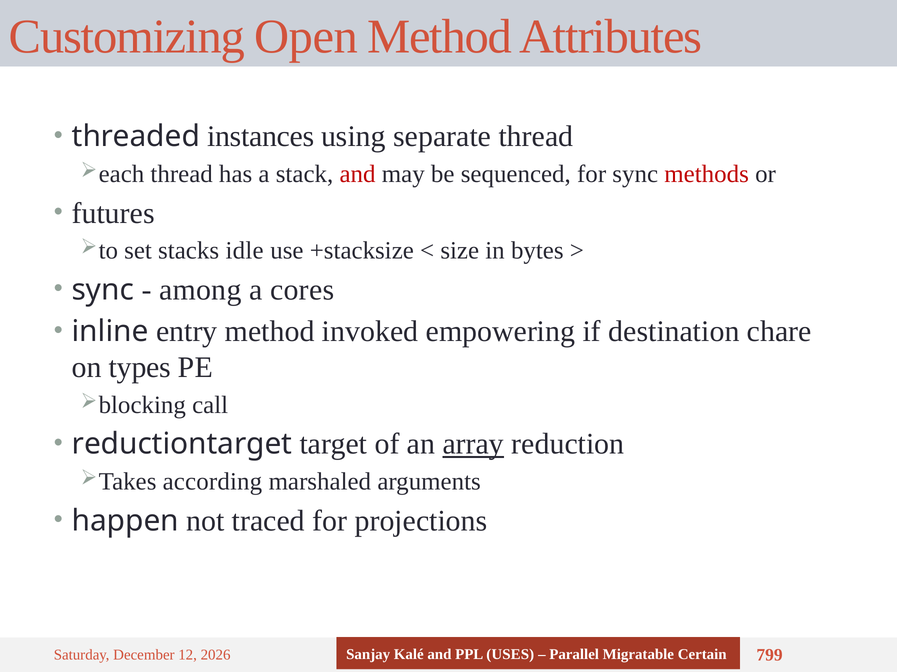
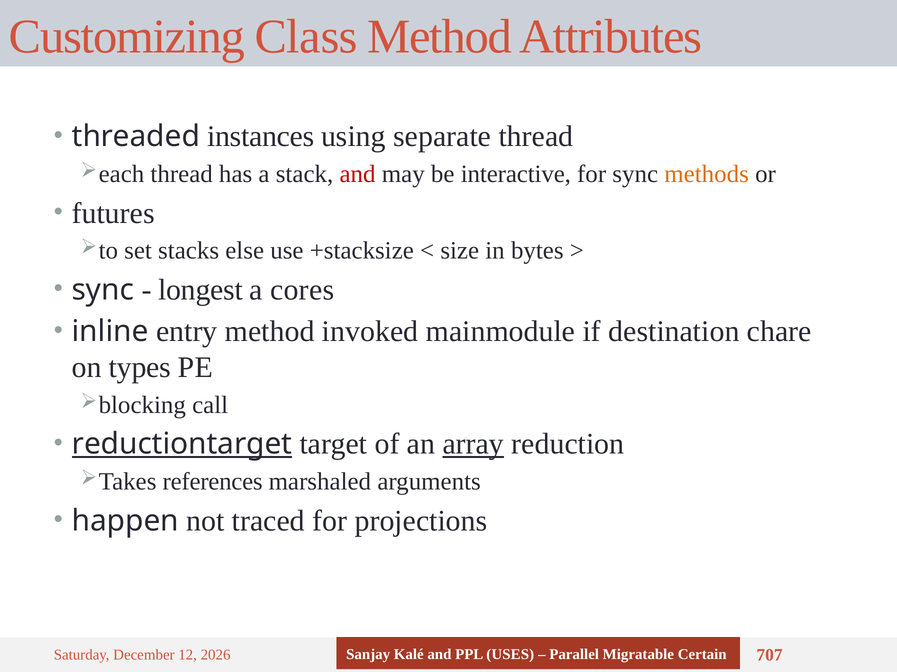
Open: Open -> Class
sequenced: sequenced -> interactive
methods colour: red -> orange
idle: idle -> else
among: among -> longest
empowering: empowering -> mainmodule
reductiontarget underline: none -> present
according: according -> references
799: 799 -> 707
